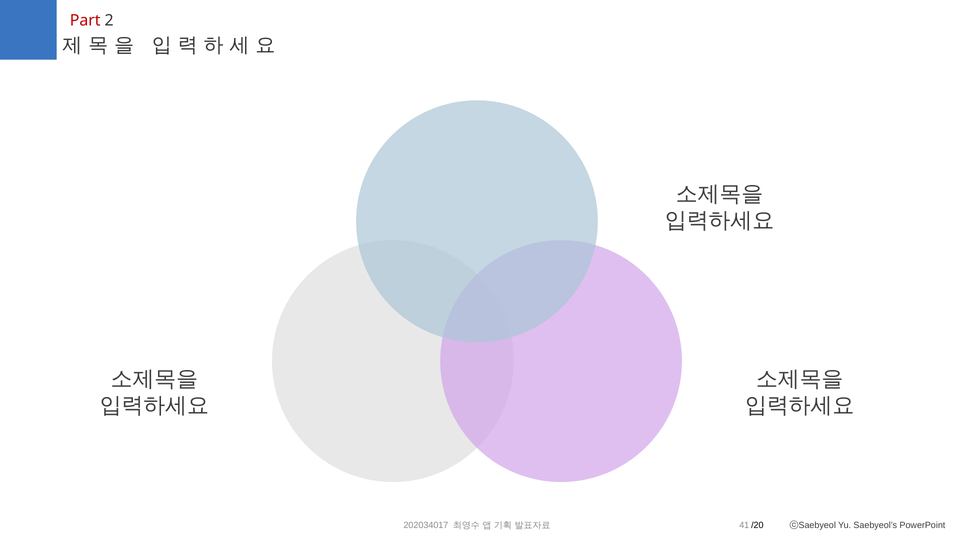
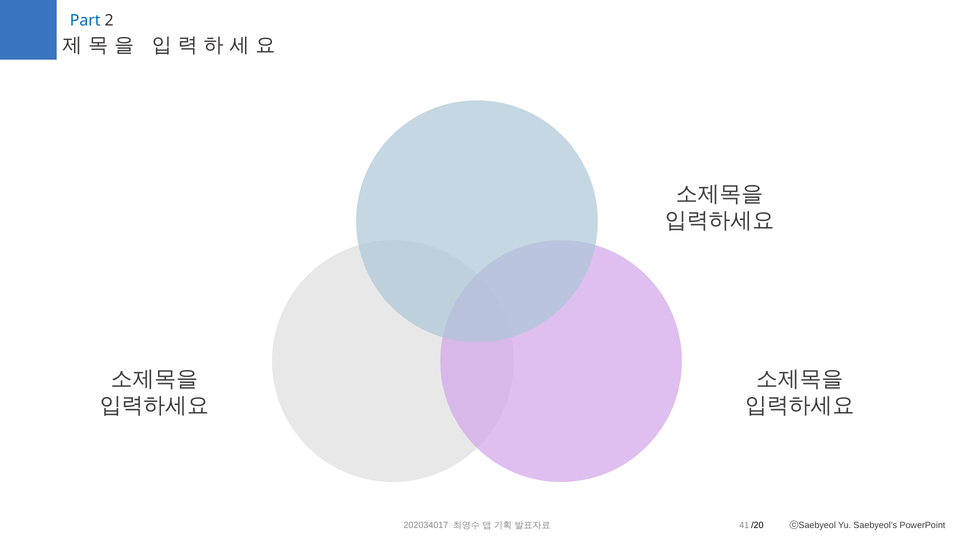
Part colour: red -> blue
